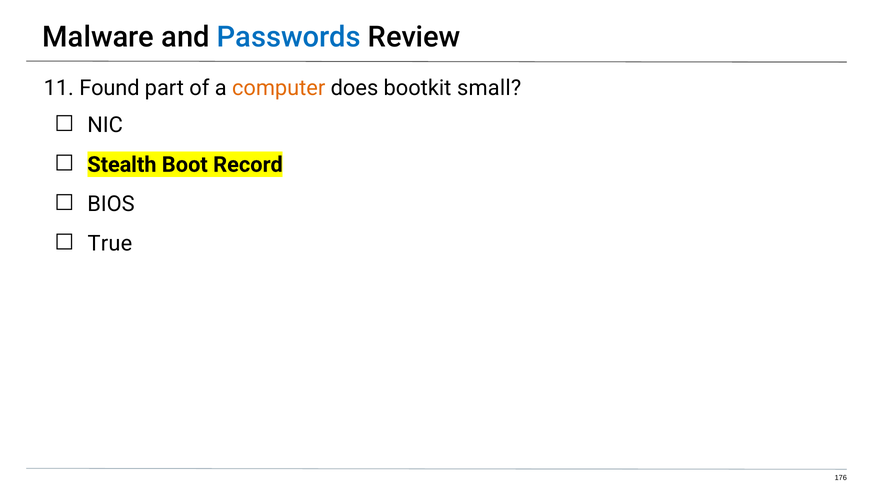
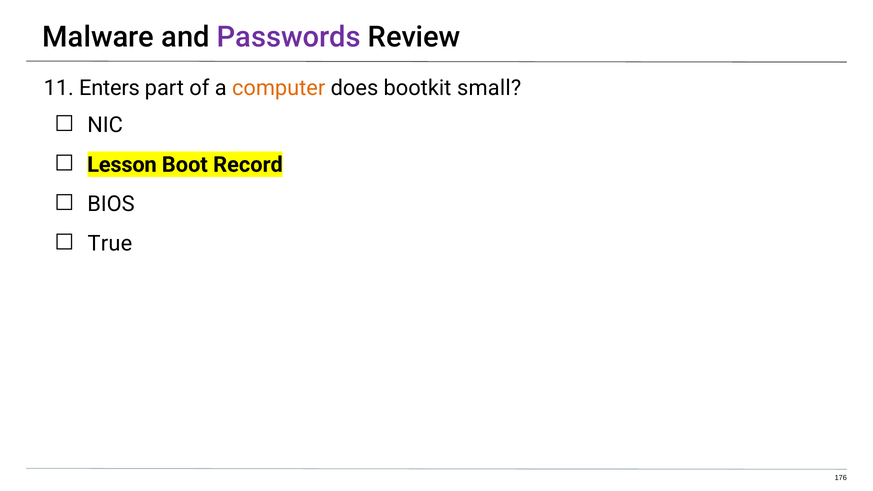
Passwords colour: blue -> purple
Found: Found -> Enters
Stealth: Stealth -> Lesson
